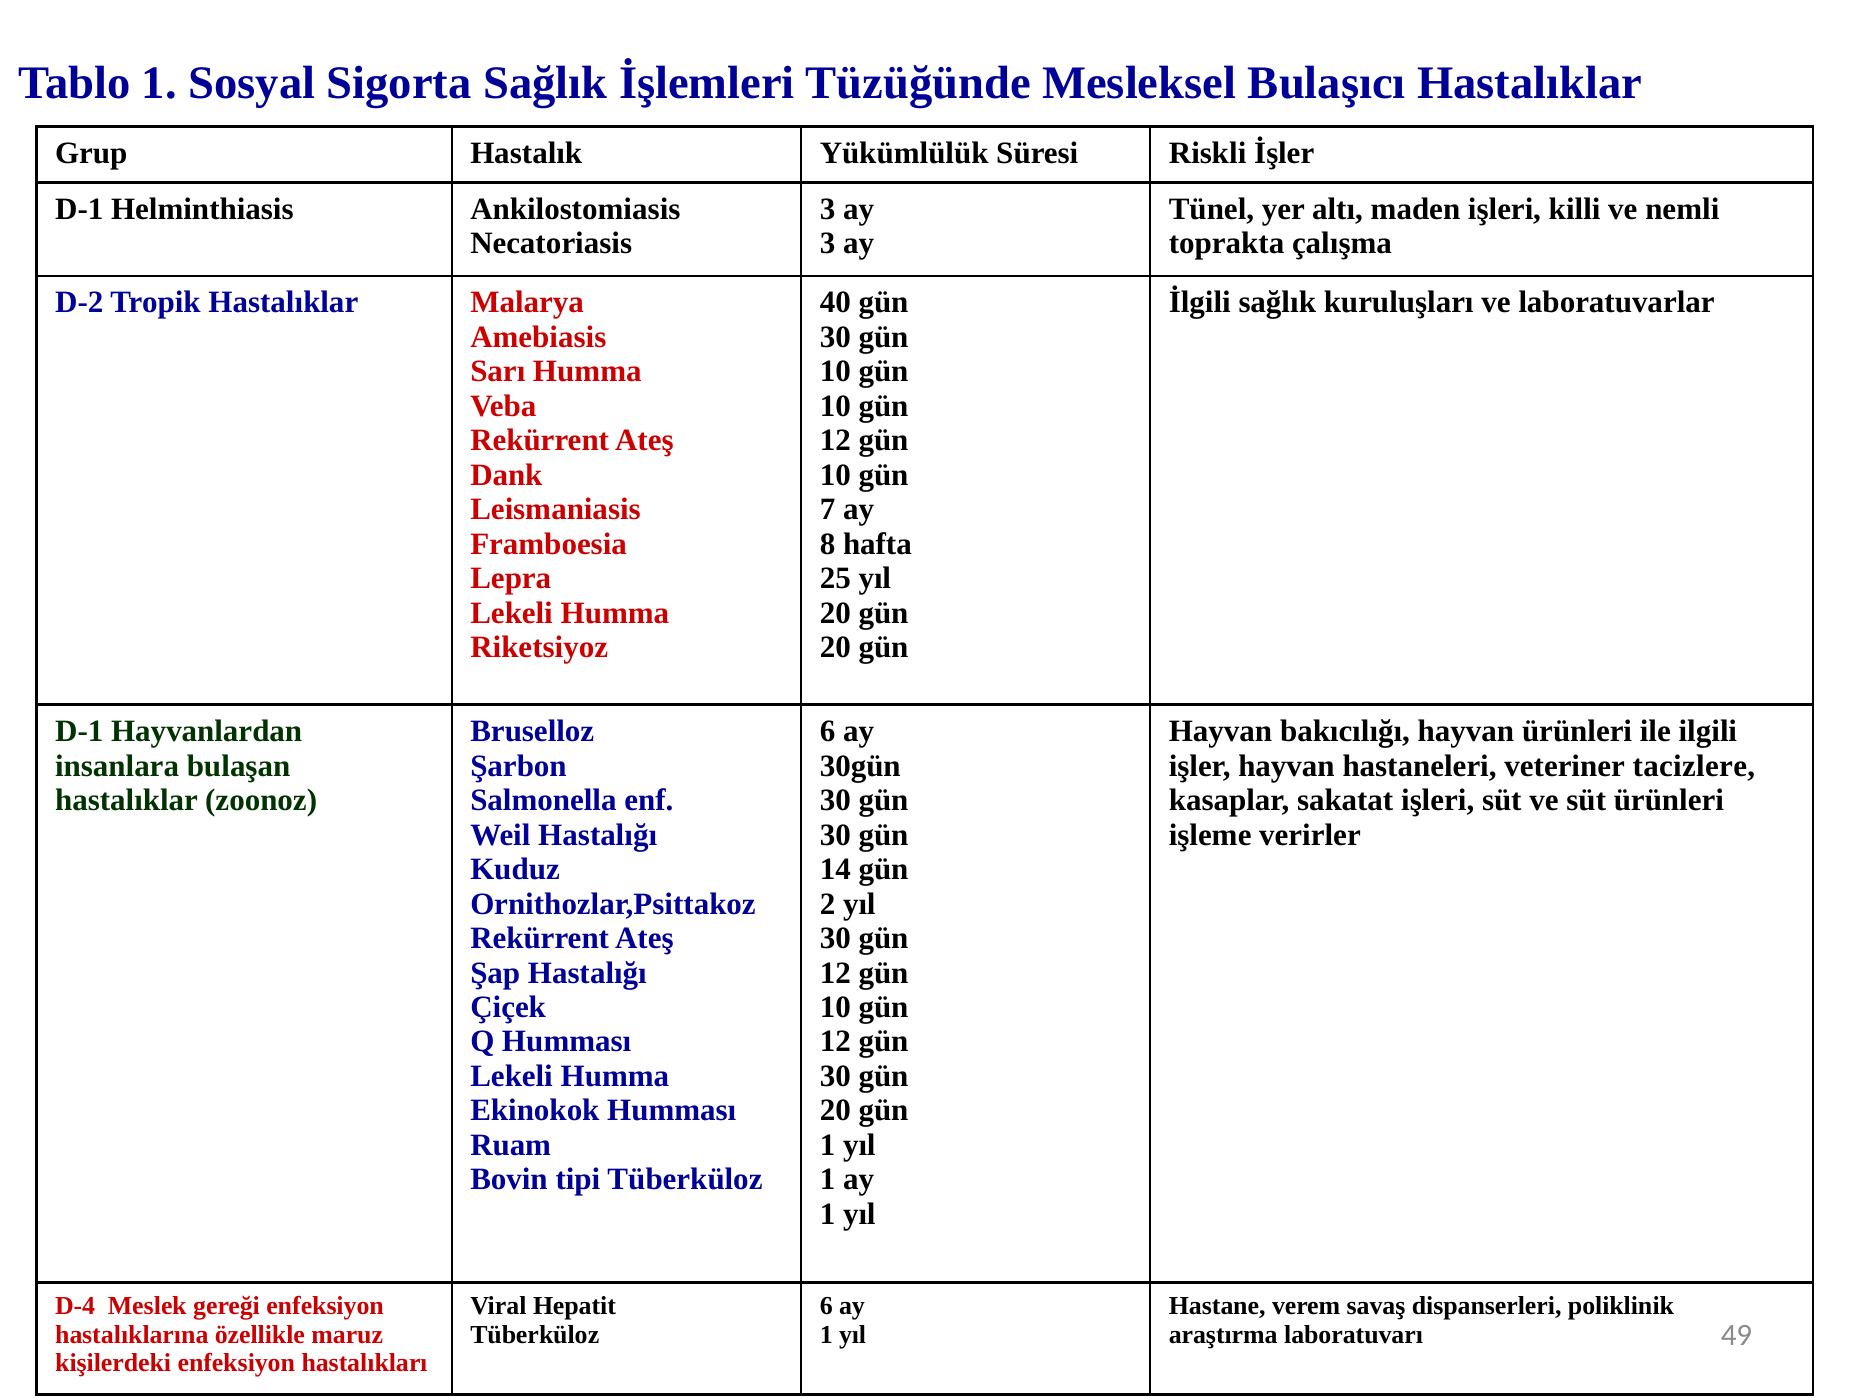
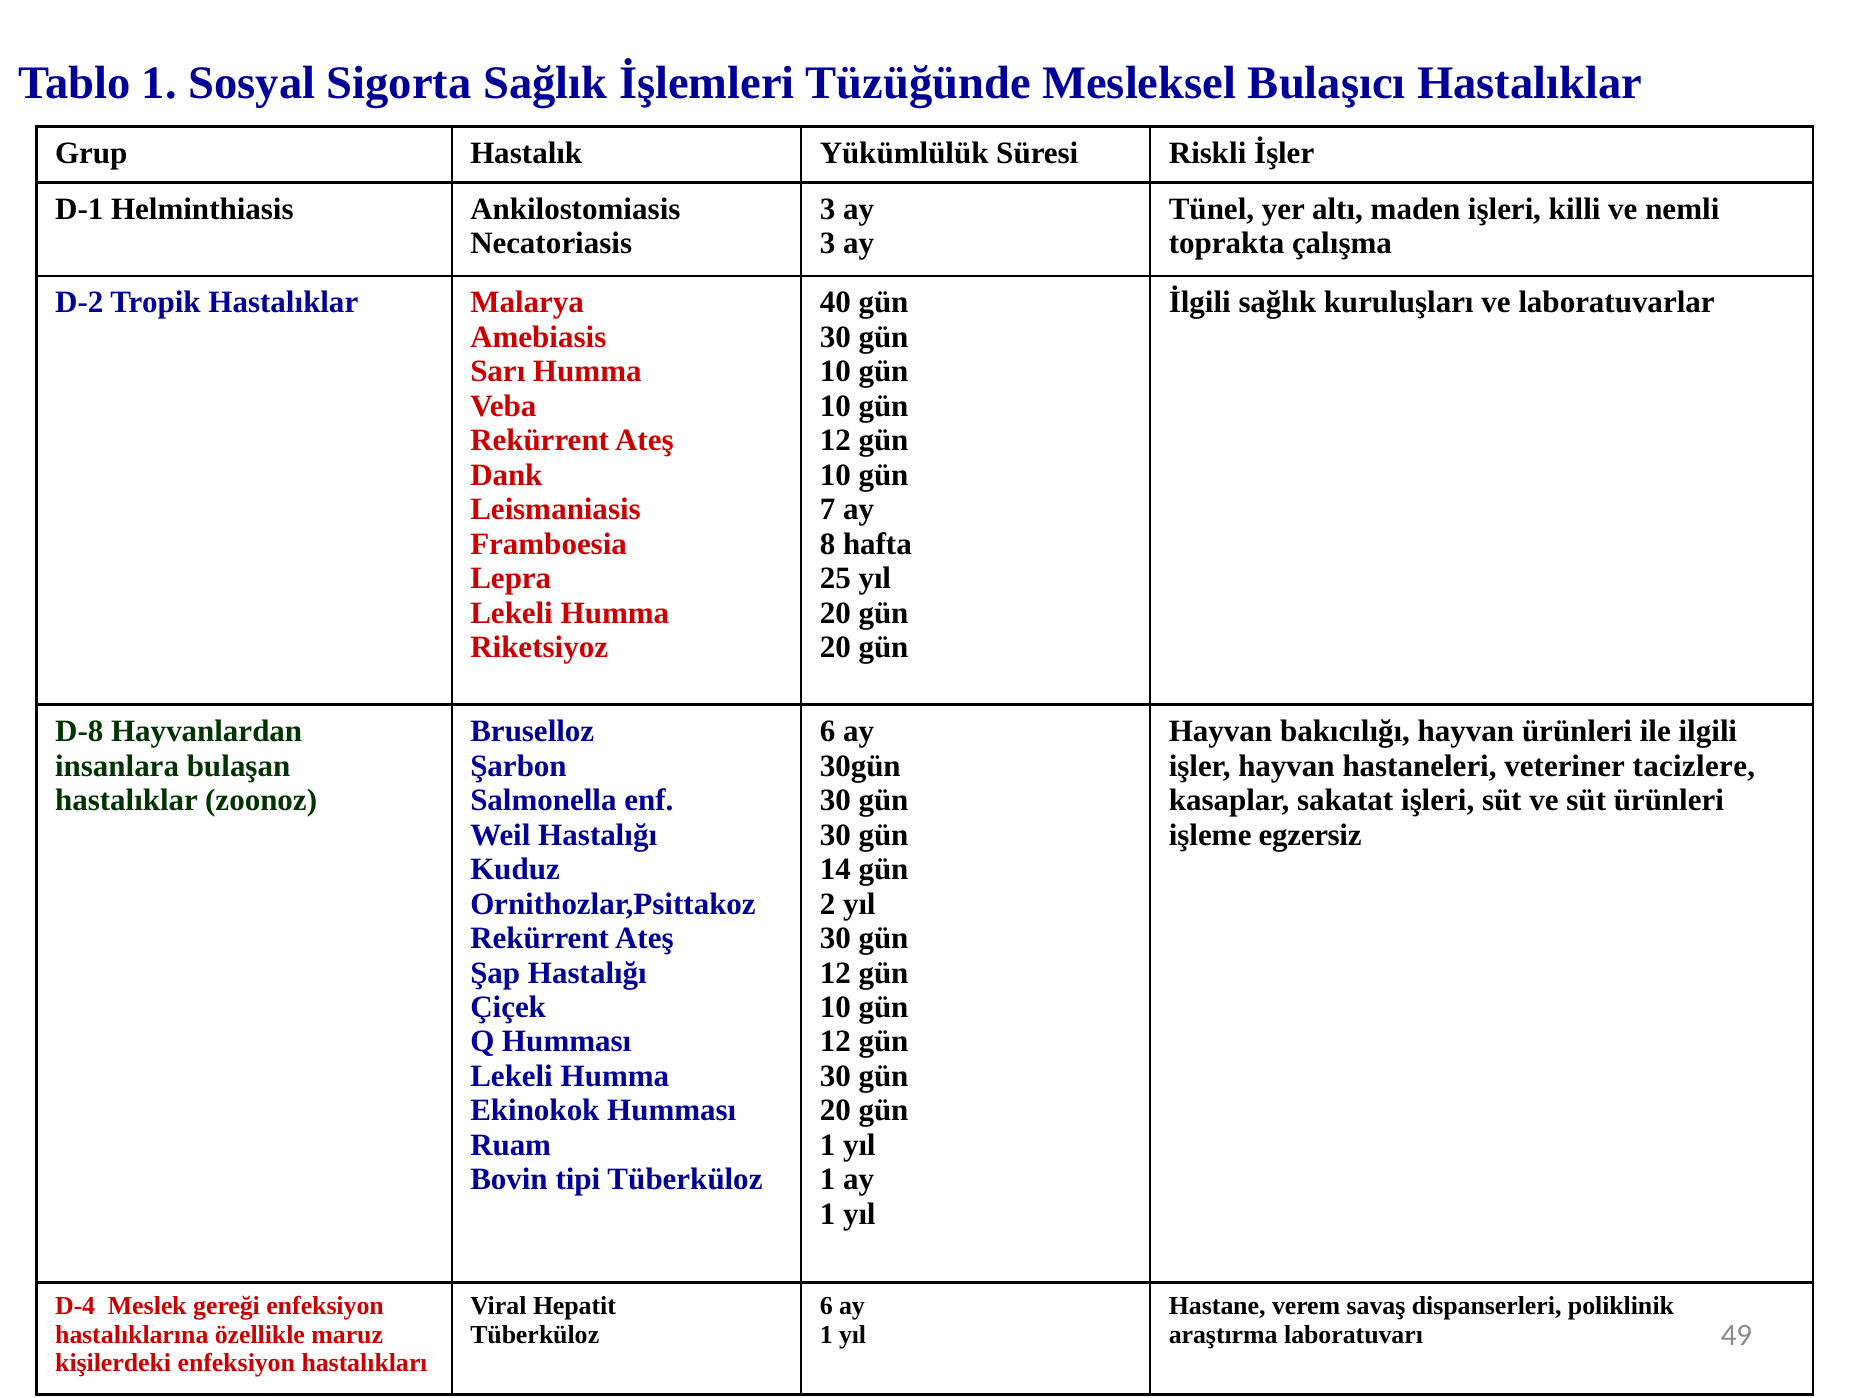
D-1 at (79, 731): D-1 -> D-8
verirler: verirler -> egzersiz
